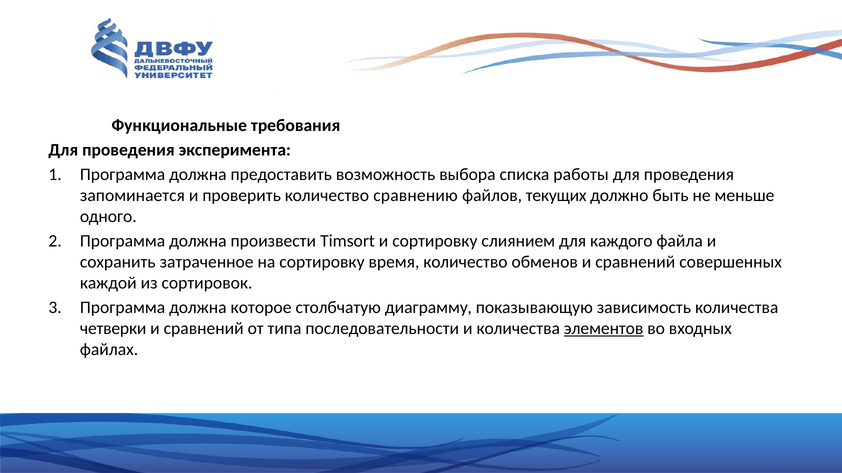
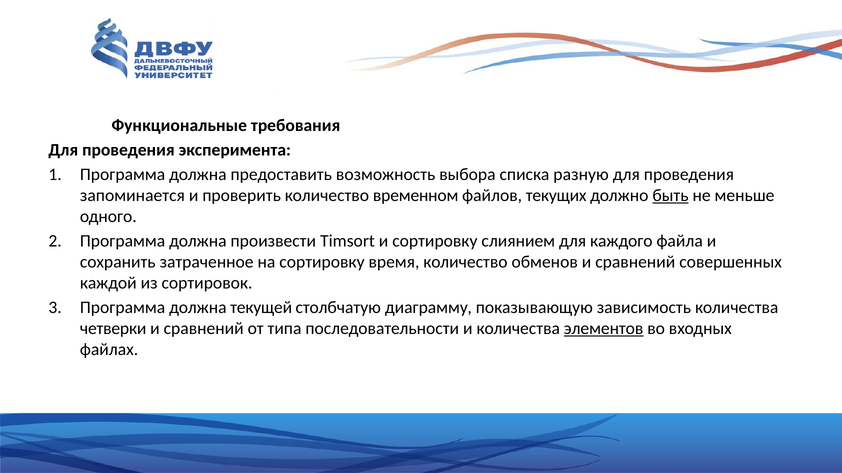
работы: работы -> разную
сравнению: сравнению -> временном
быть underline: none -> present
которое: которое -> текущей
